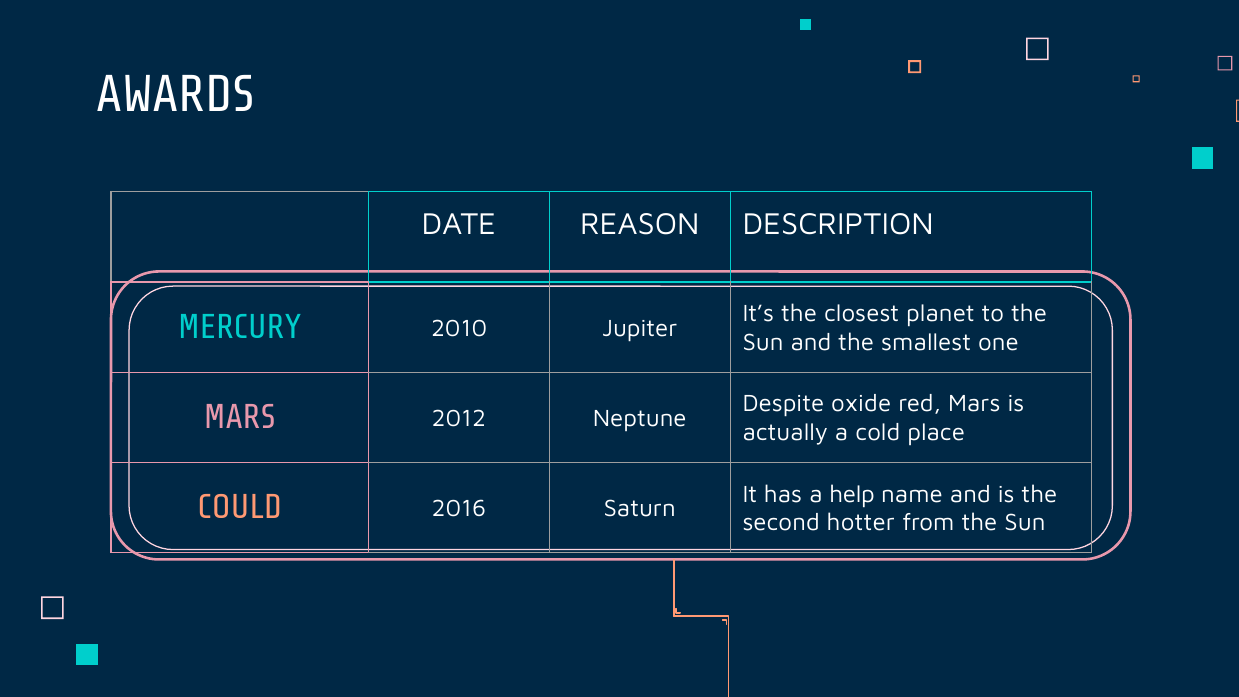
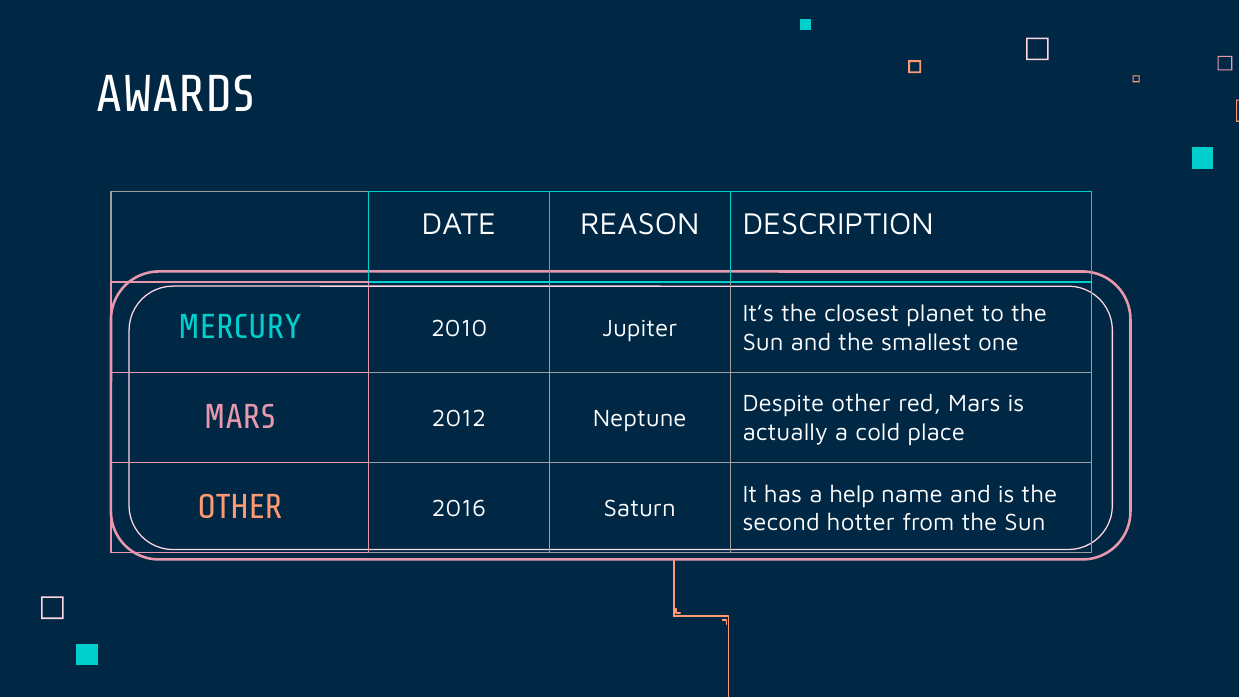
Despite oxide: oxide -> other
COULD at (240, 507): COULD -> OTHER
